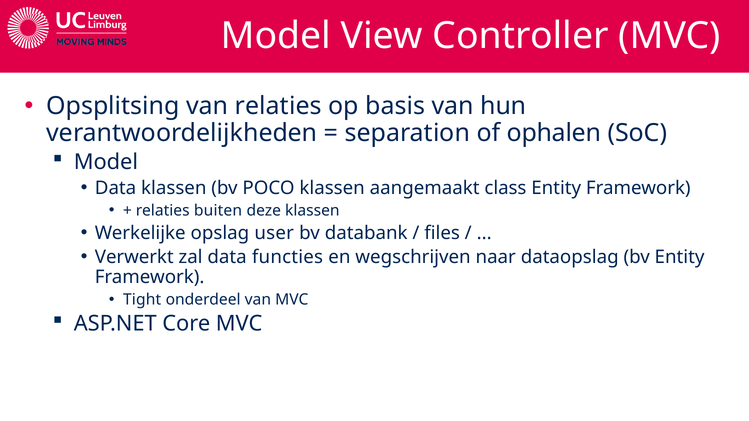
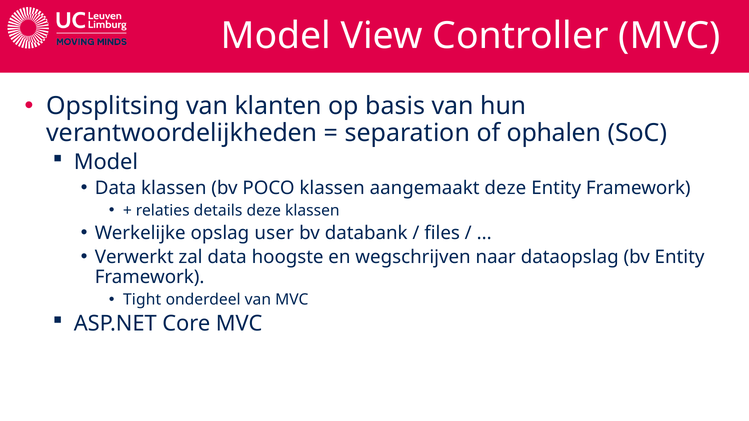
van relaties: relaties -> klanten
aangemaakt class: class -> deze
buiten: buiten -> details
functies: functies -> hoogste
